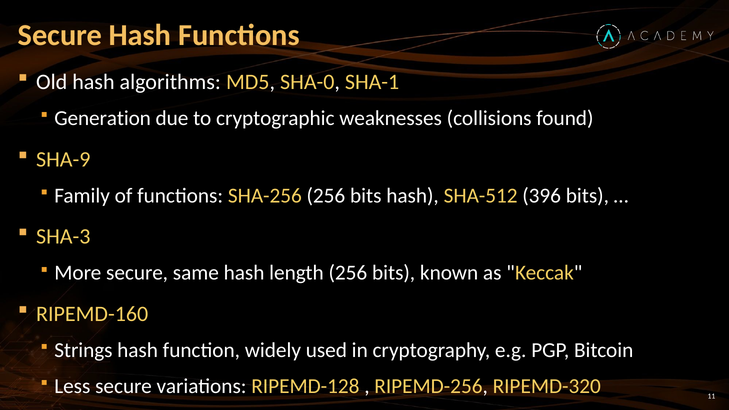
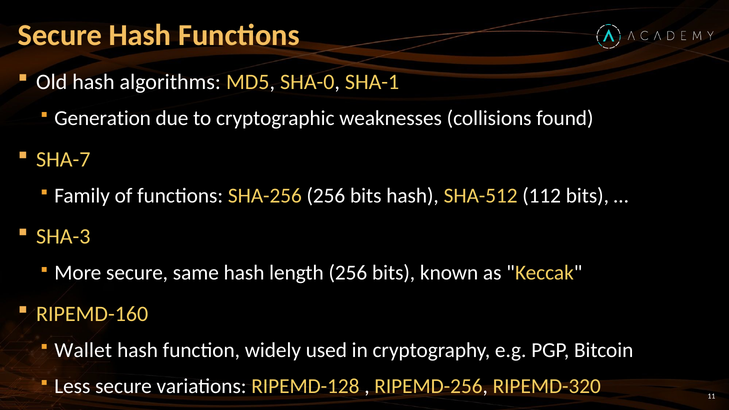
SHA-9: SHA-9 -> SHA-7
396: 396 -> 112
Strings: Strings -> Wallet
